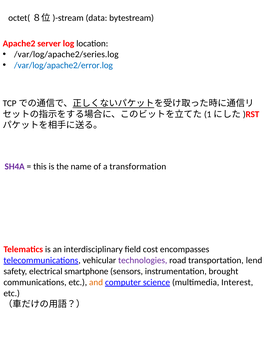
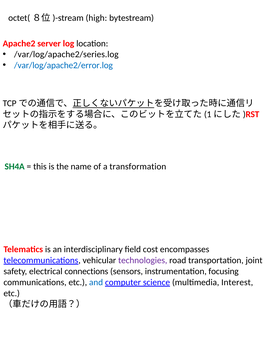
data: data -> high
SH4A colour: purple -> green
lend: lend -> joint
smartphone: smartphone -> connections
brought: brought -> focusing
and colour: orange -> blue
